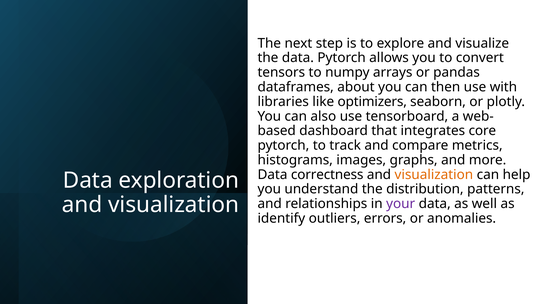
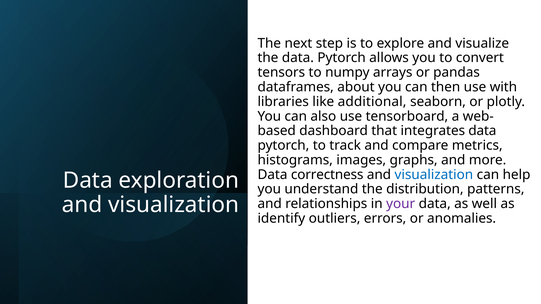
optimizers: optimizers -> additional
integrates core: core -> data
visualization at (434, 175) colour: orange -> blue
